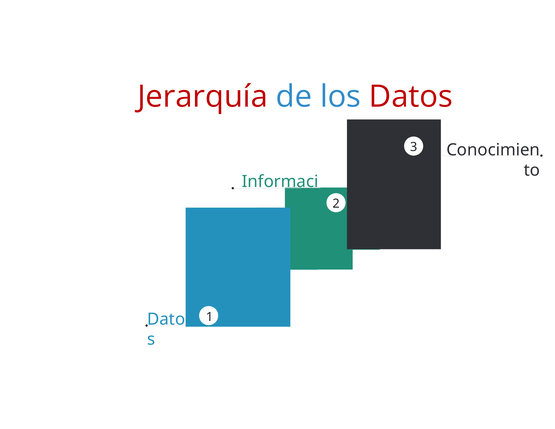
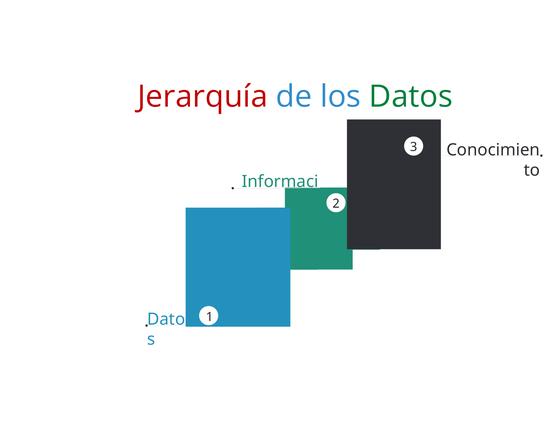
Datos colour: red -> green
